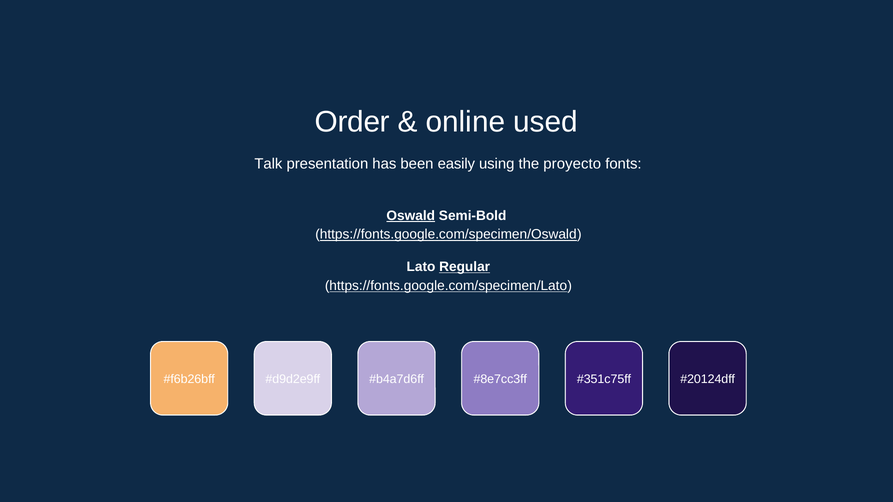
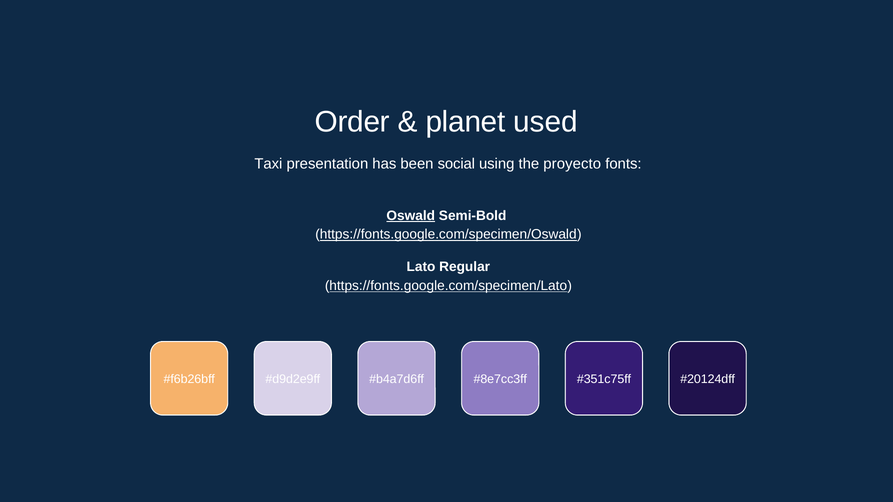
online: online -> planet
Talk: Talk -> Taxi
easily: easily -> social
Regular underline: present -> none
